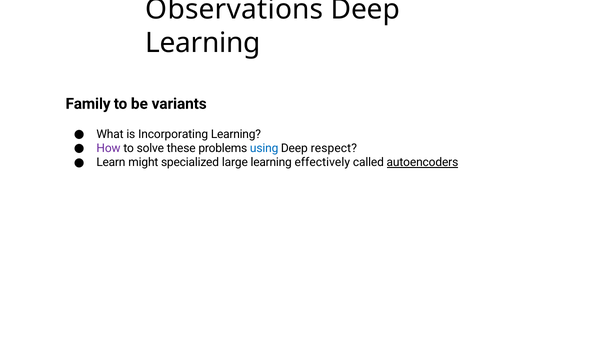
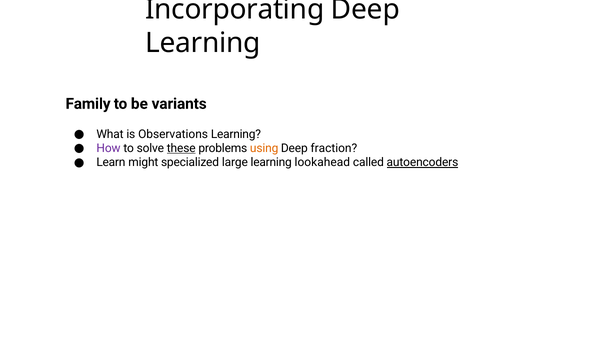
Observations: Observations -> Incorporating
Incorporating: Incorporating -> Observations
these underline: none -> present
using colour: blue -> orange
respect: respect -> fraction
effectively: effectively -> lookahead
